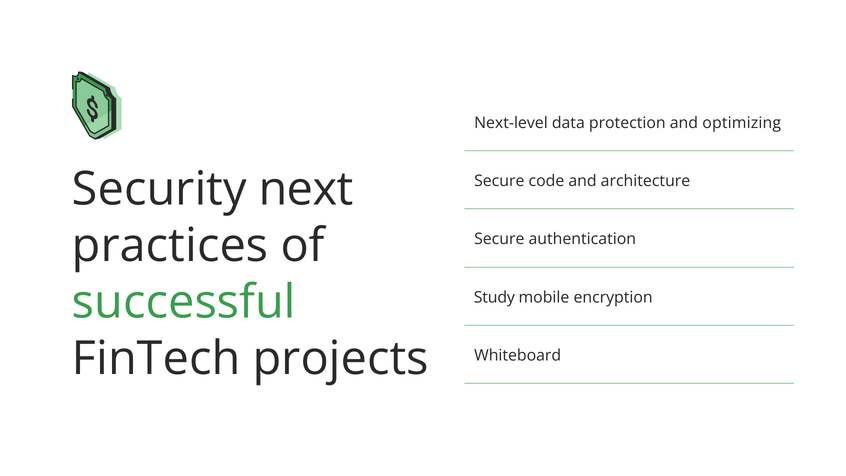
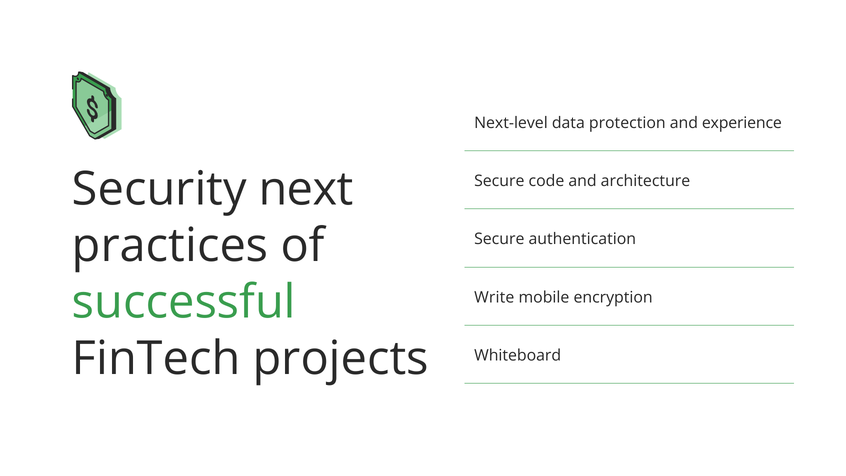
optimizing: optimizing -> experience
Study: Study -> Write
